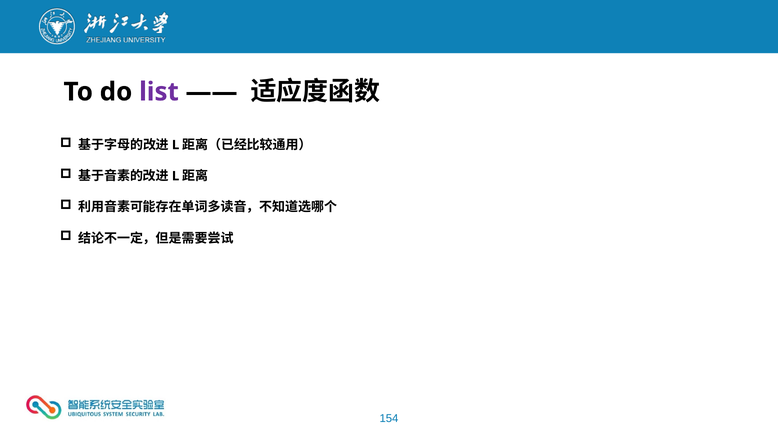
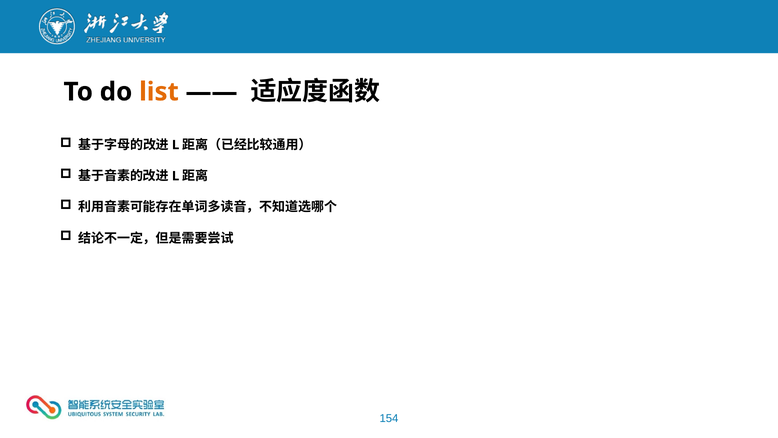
list colour: purple -> orange
